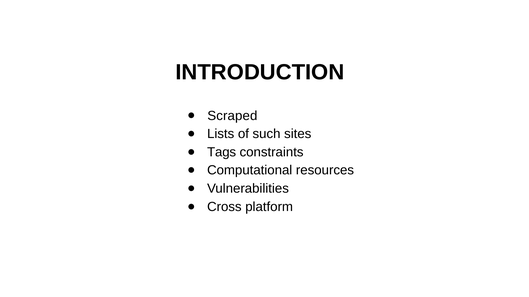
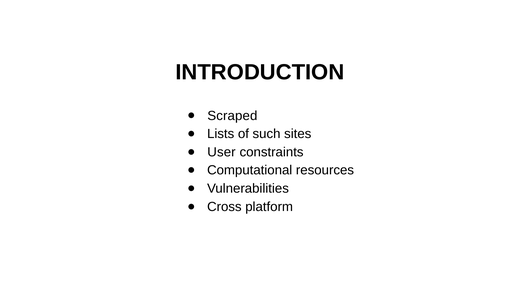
Tags: Tags -> User
